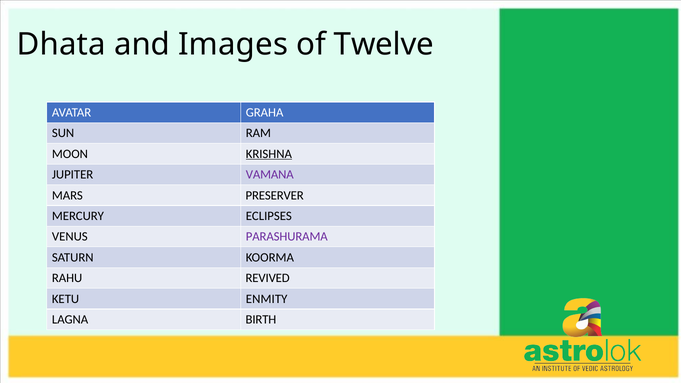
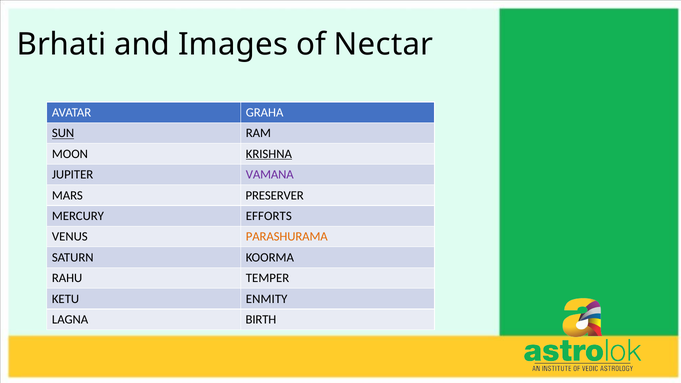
Dhata: Dhata -> Brhati
Twelve: Twelve -> Nectar
SUN underline: none -> present
ECLIPSES: ECLIPSES -> EFFORTS
PARASHURAMA colour: purple -> orange
REVIVED: REVIVED -> TEMPER
